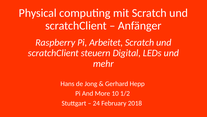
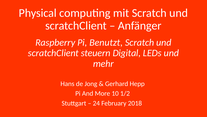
Arbeitet: Arbeitet -> Benutzt
